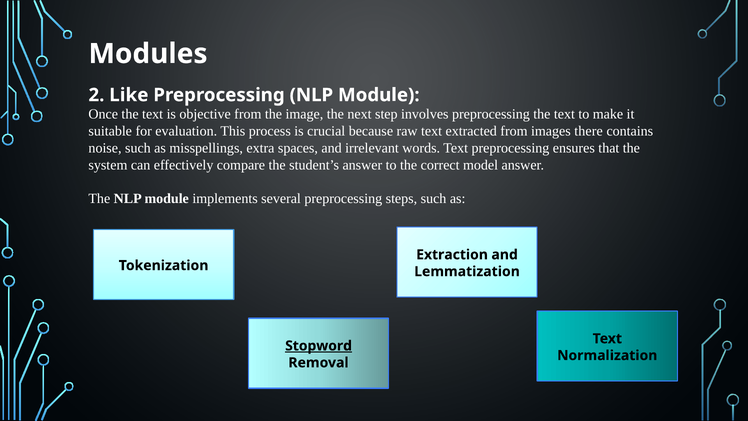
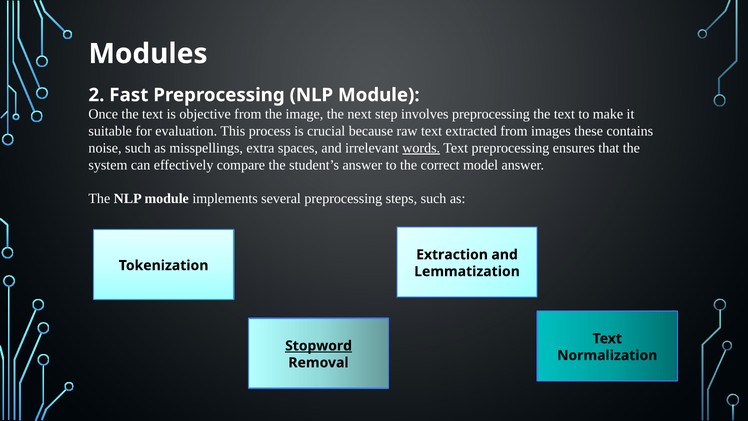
Like: Like -> Fast
there: there -> these
words underline: none -> present
